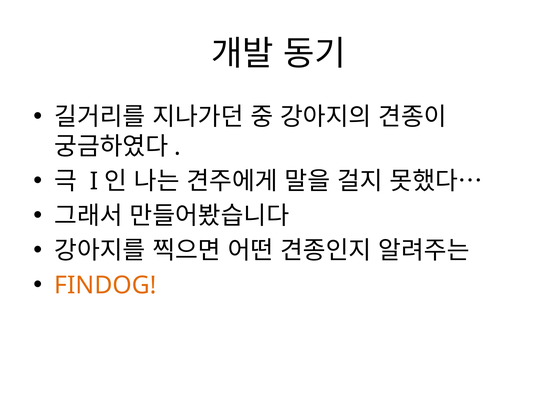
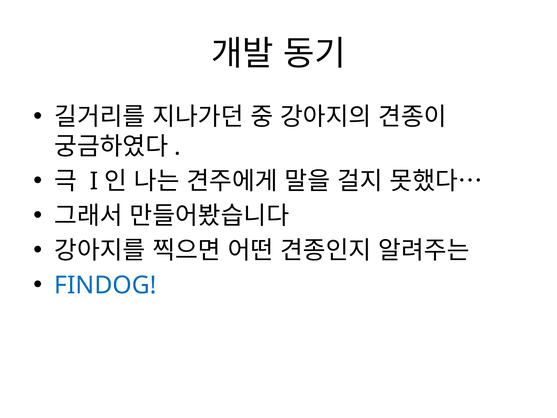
FINDOG colour: orange -> blue
